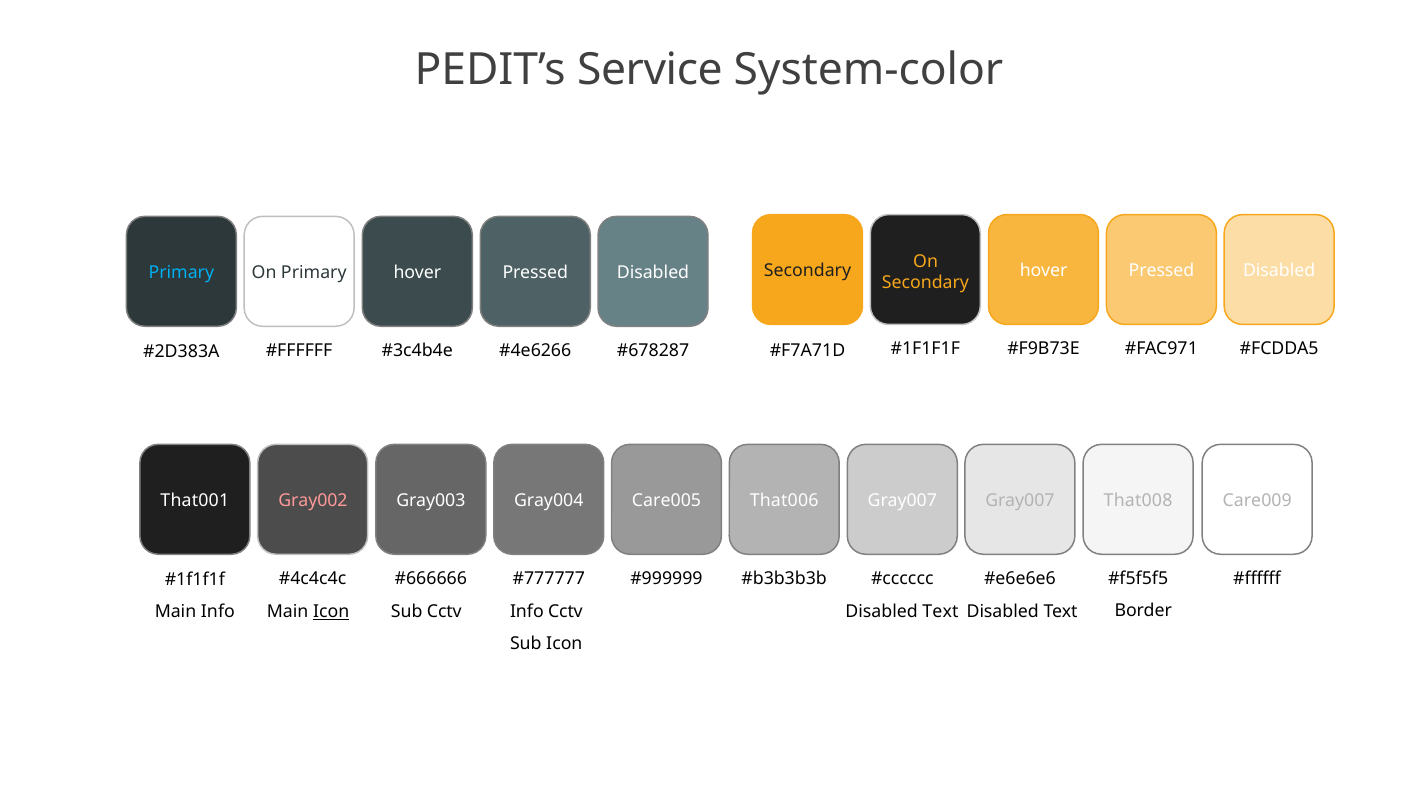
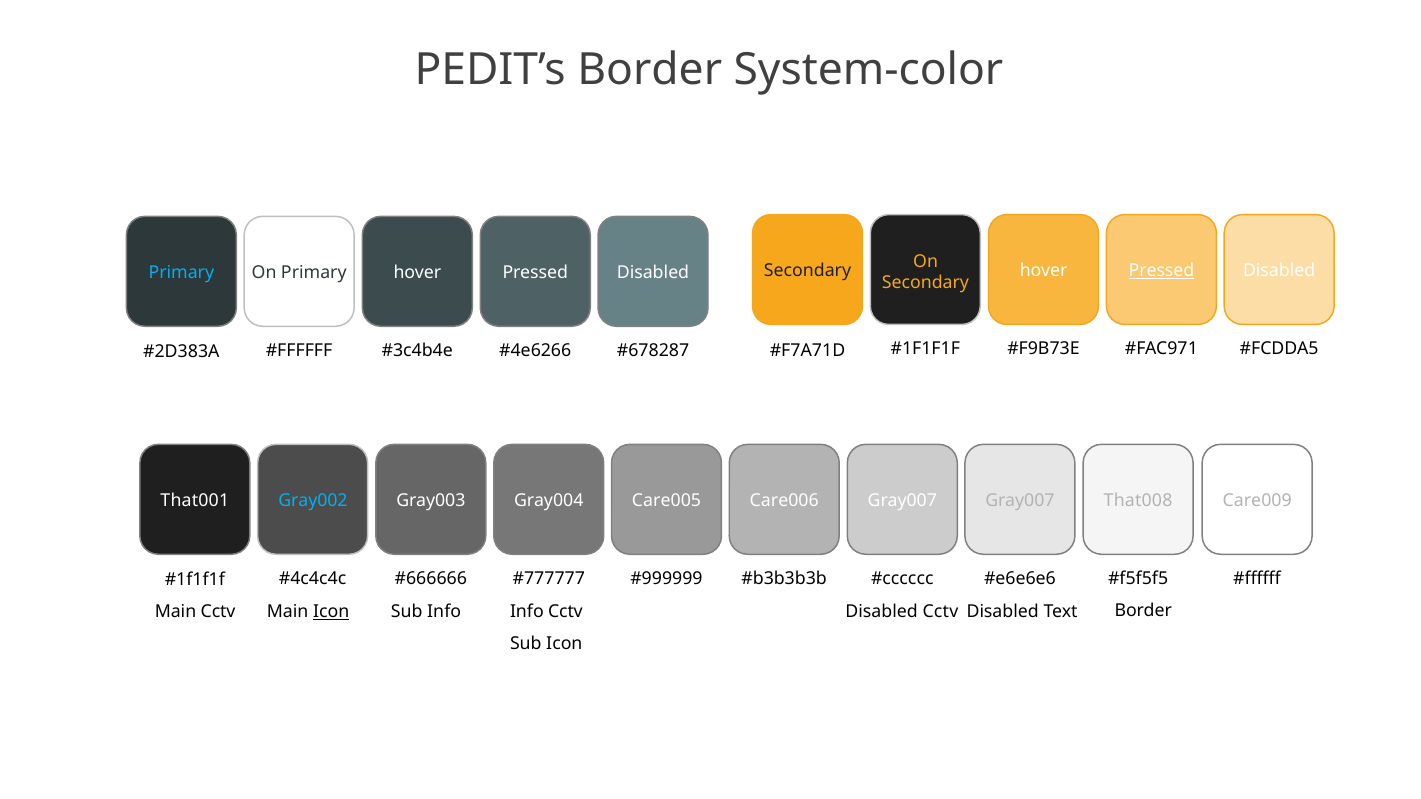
PEDIT’s Service: Service -> Border
Pressed at (1161, 271) underline: none -> present
Gray002 colour: pink -> light blue
That006: That006 -> Care006
Main Info: Info -> Cctv
Sub Cctv: Cctv -> Info
Text at (940, 612): Text -> Cctv
